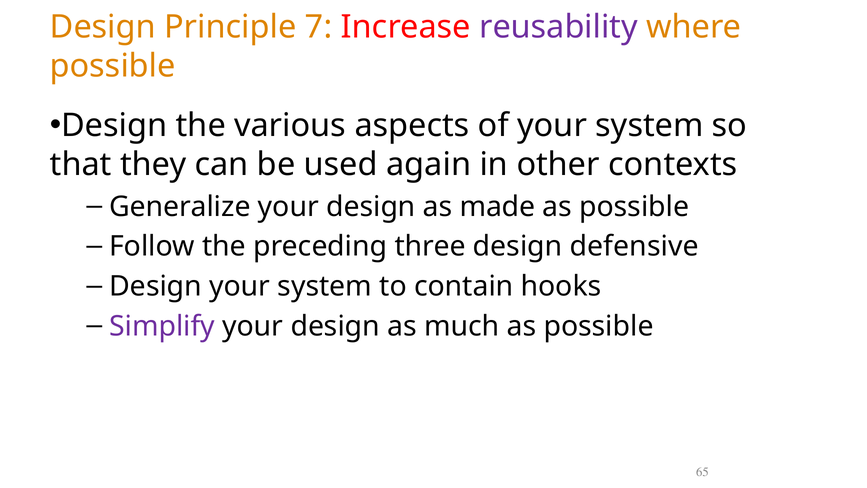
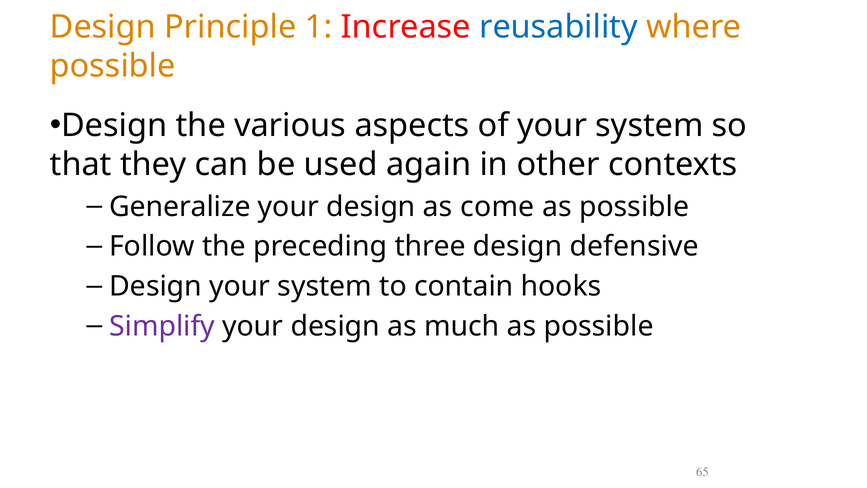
7: 7 -> 1
reusability colour: purple -> blue
made: made -> come
